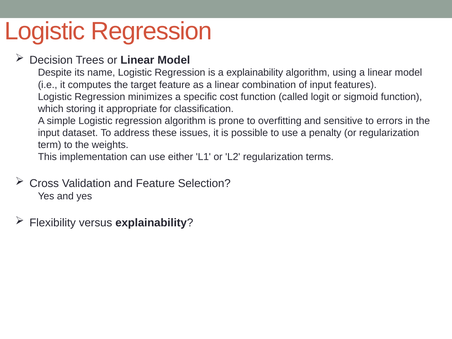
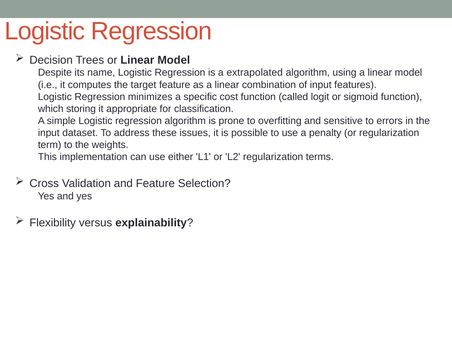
a explainability: explainability -> extrapolated
